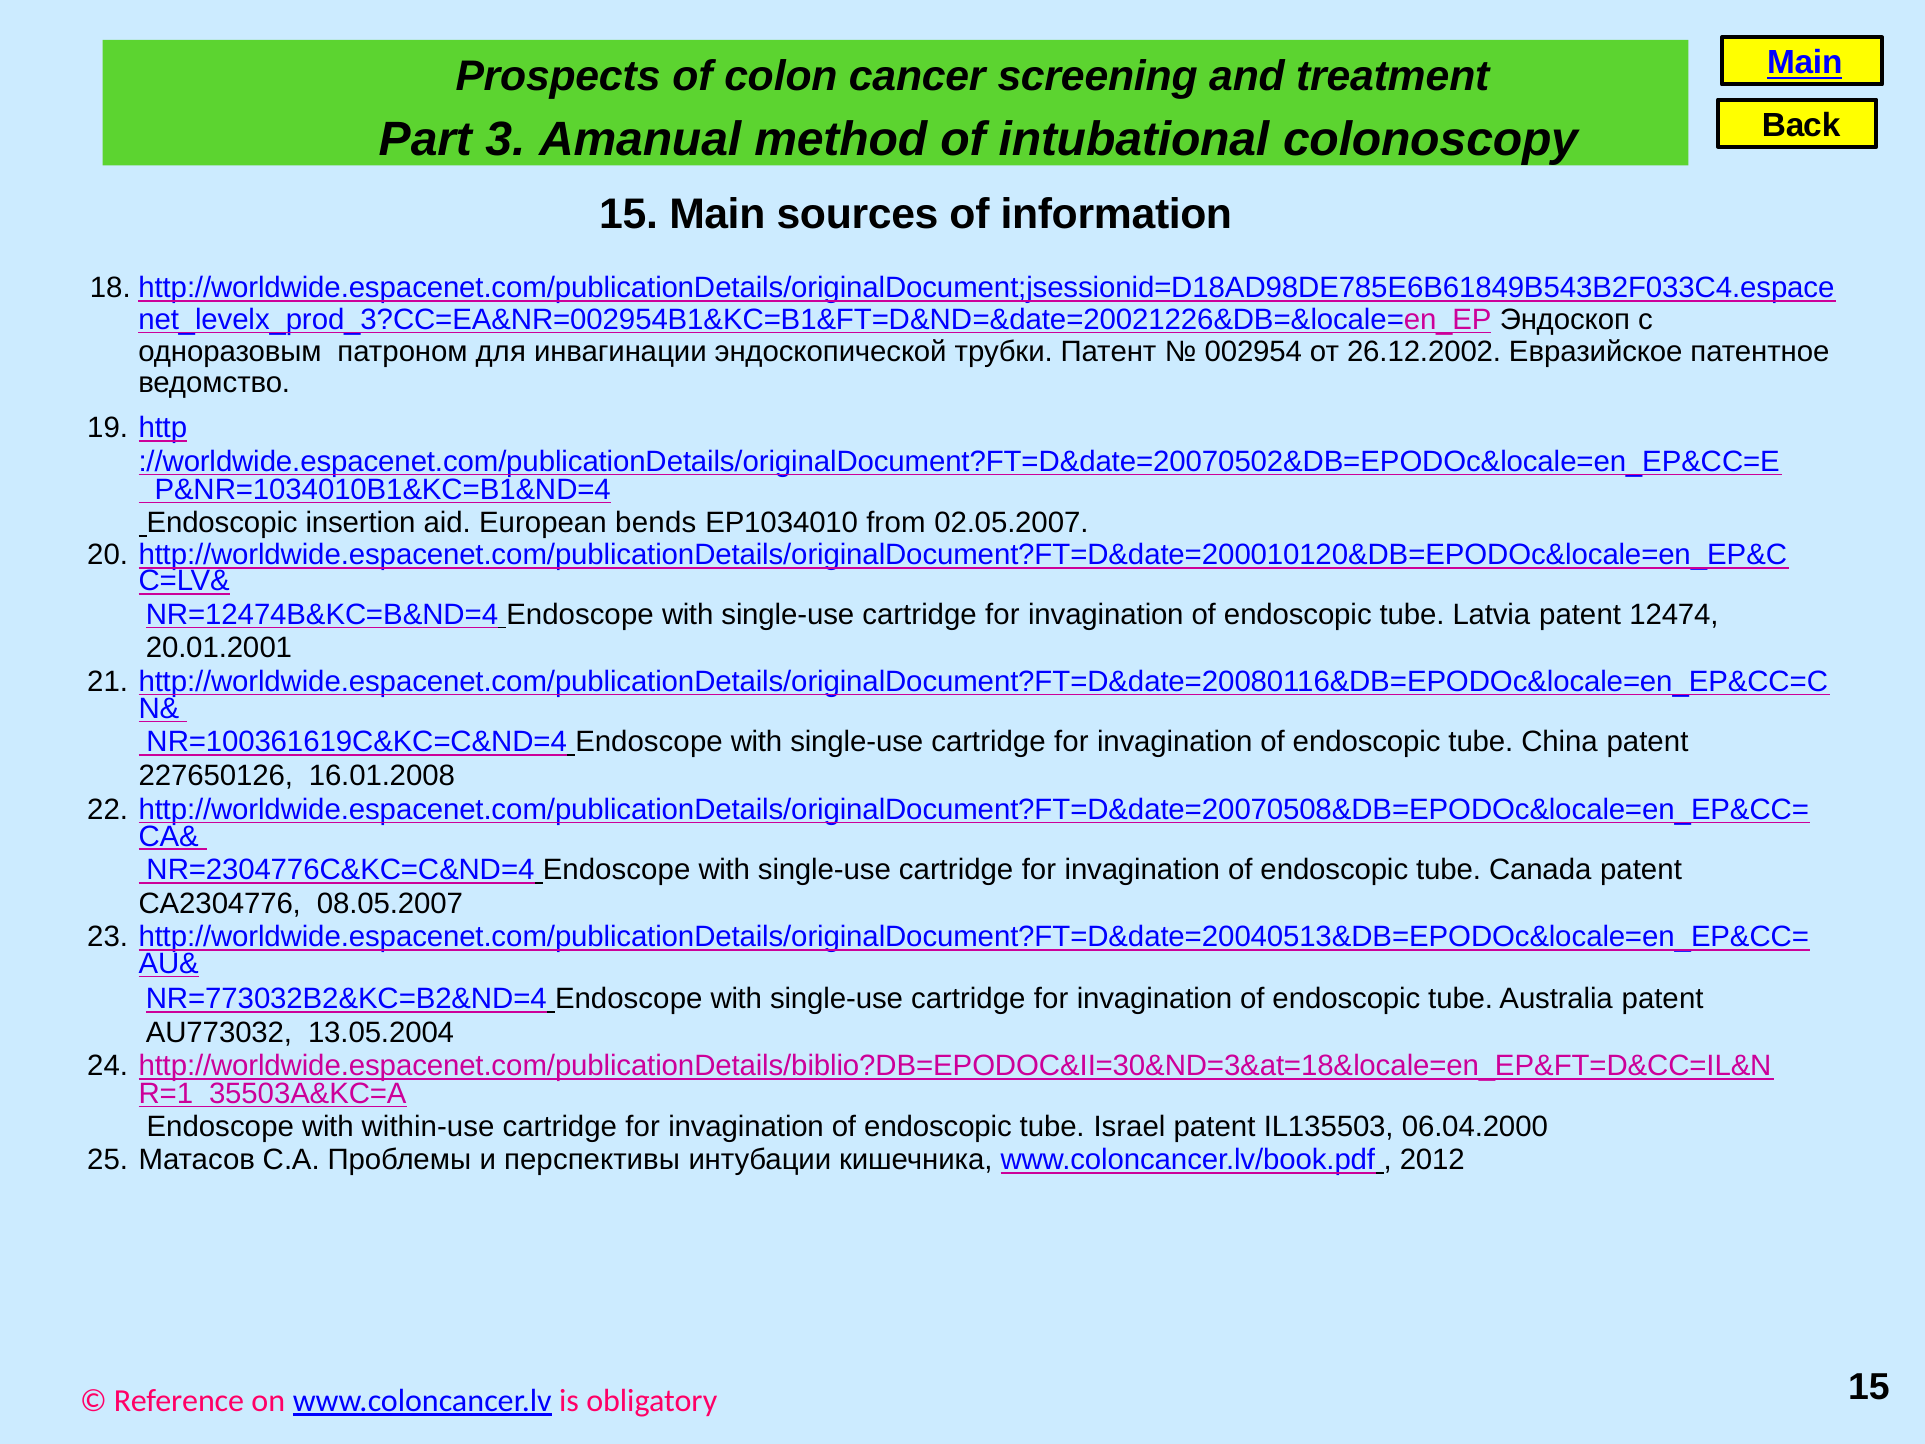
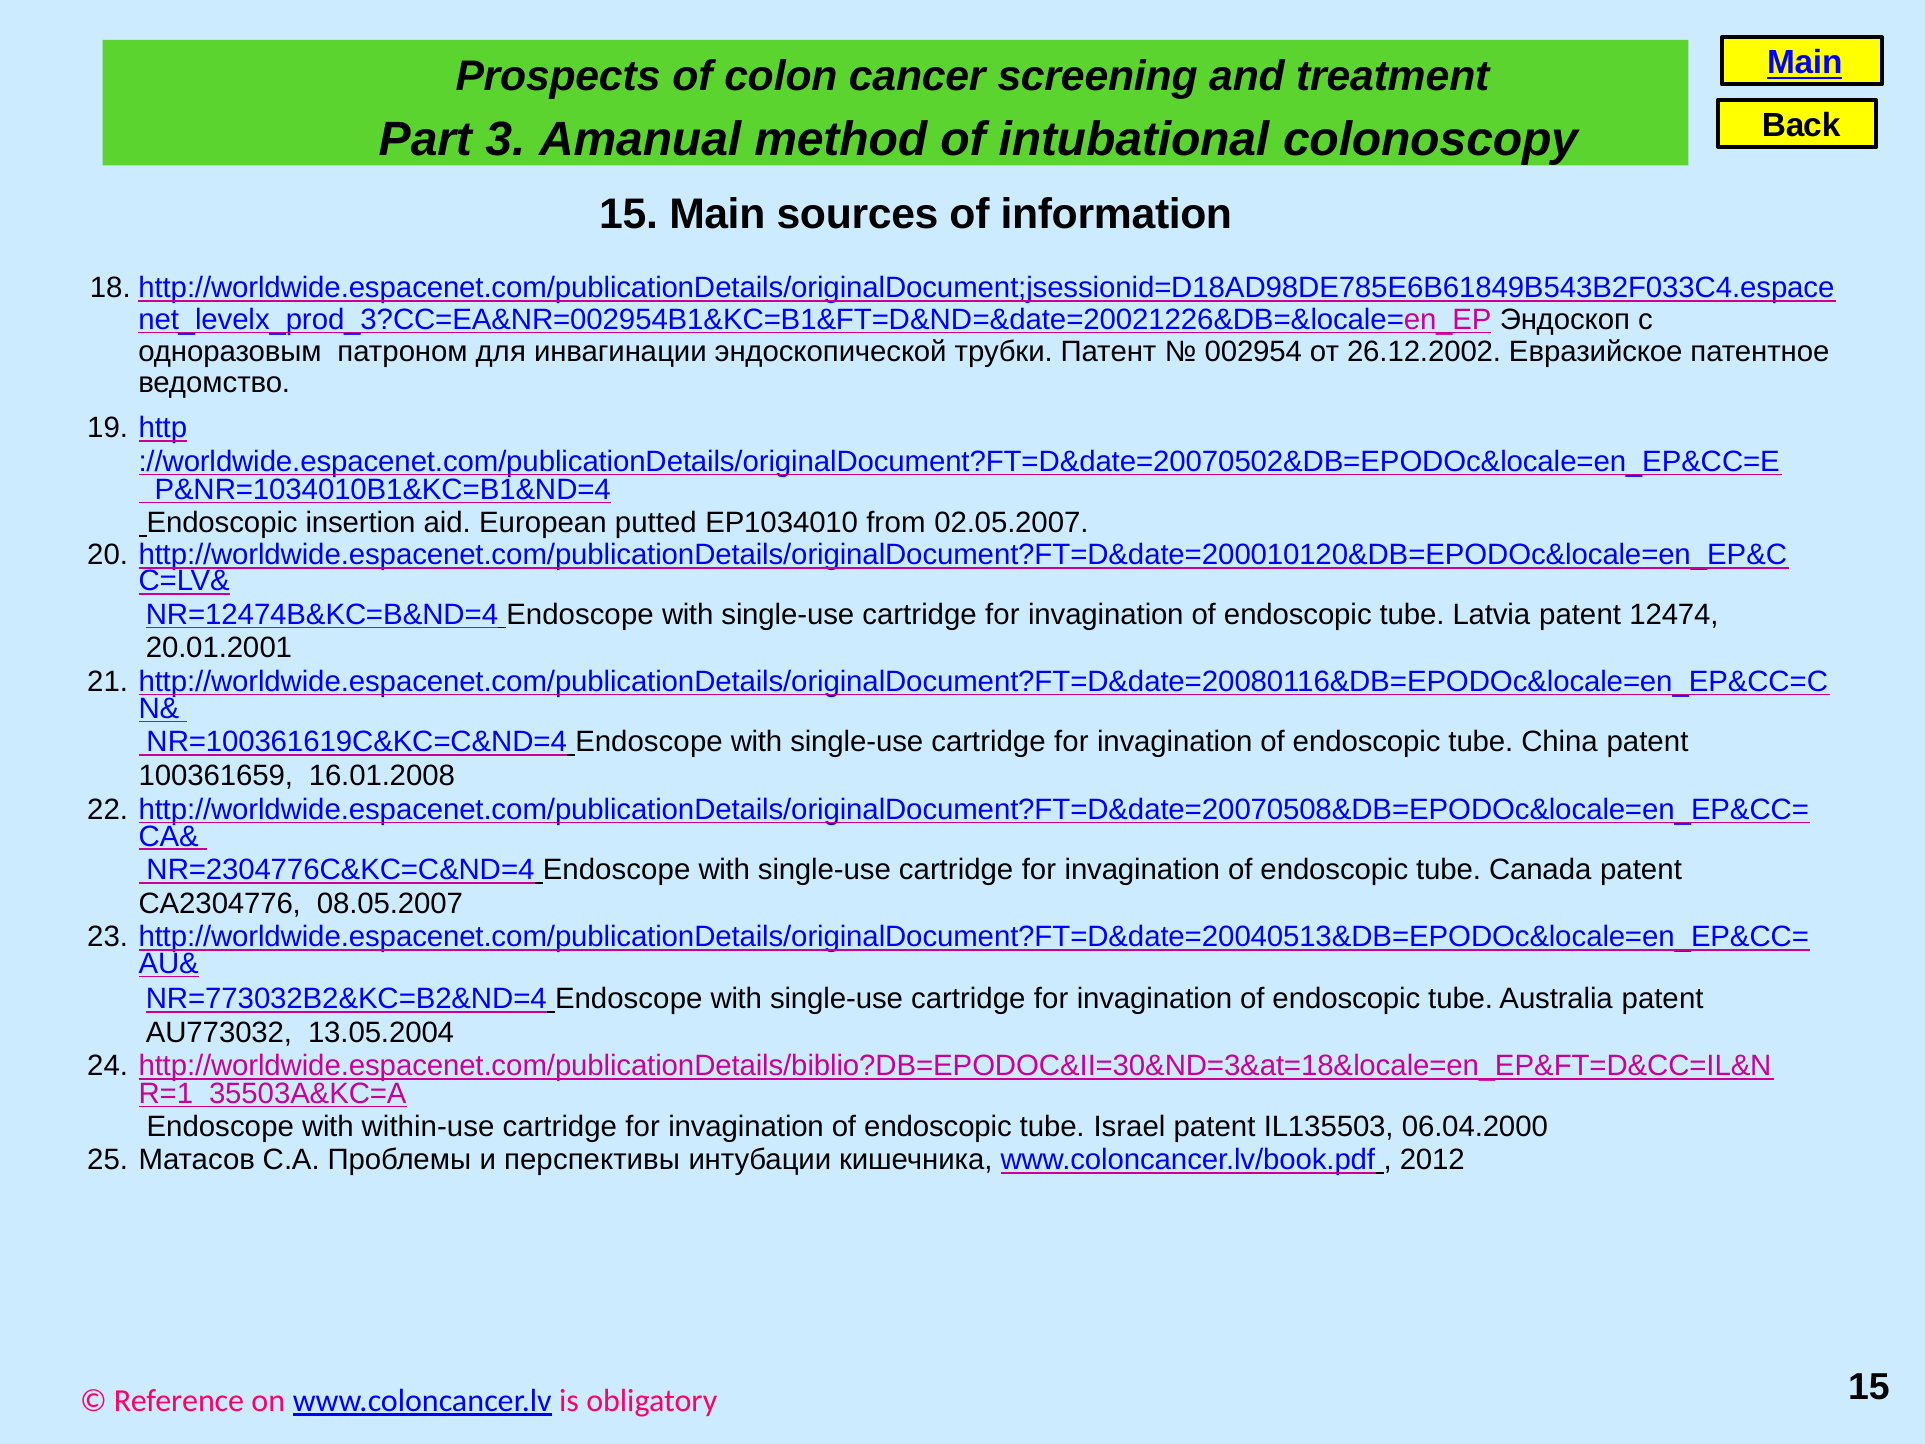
bends: bends -> putted
227650126: 227650126 -> 100361659
